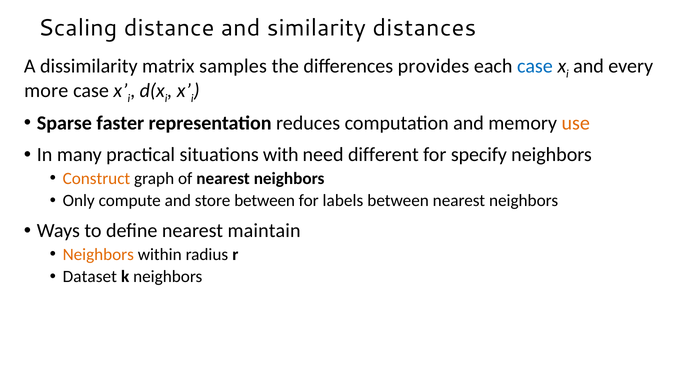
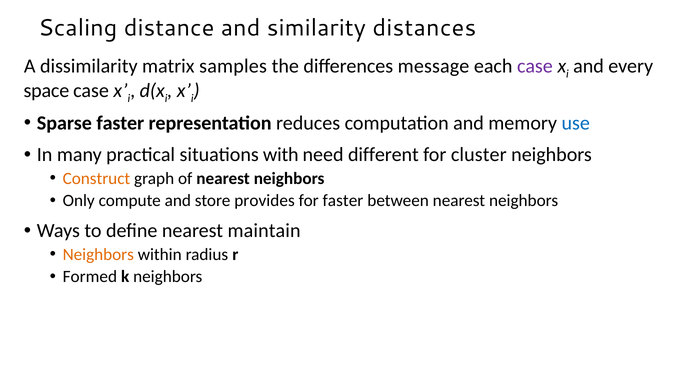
provides: provides -> message
case at (535, 66) colour: blue -> purple
more: more -> space
use colour: orange -> blue
specify: specify -> cluster
store between: between -> provides
for labels: labels -> faster
Dataset: Dataset -> Formed
